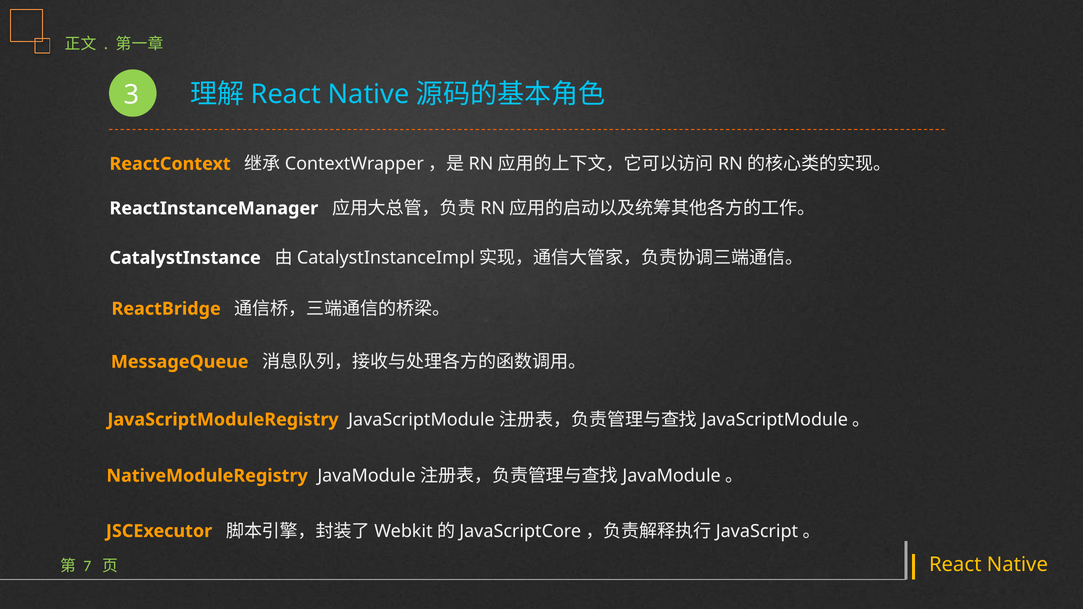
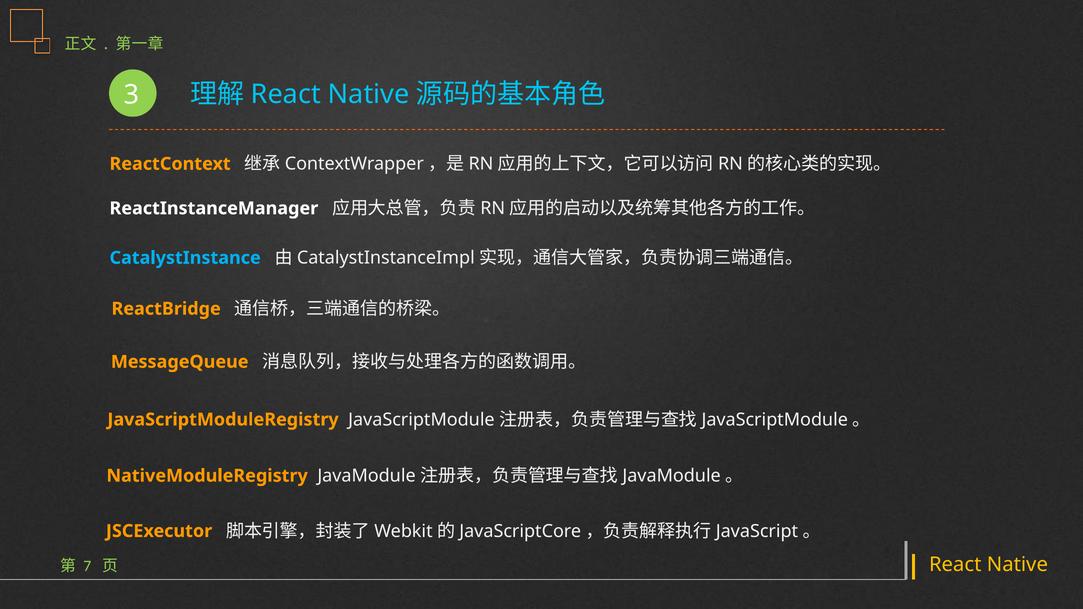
CatalystInstance colour: white -> light blue
